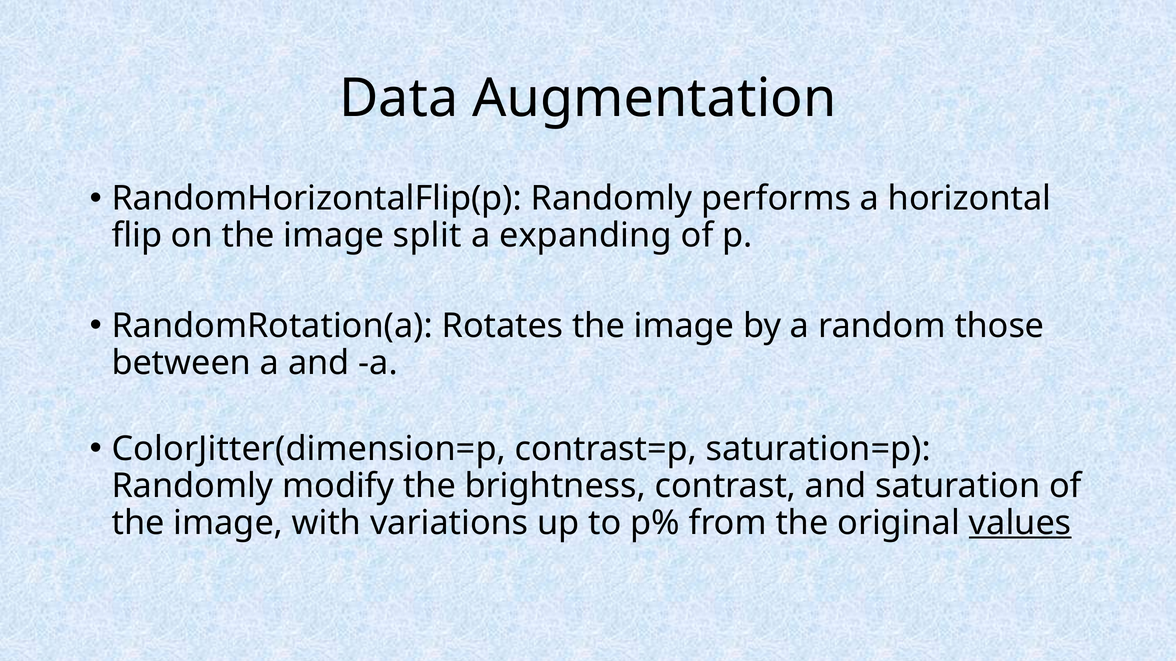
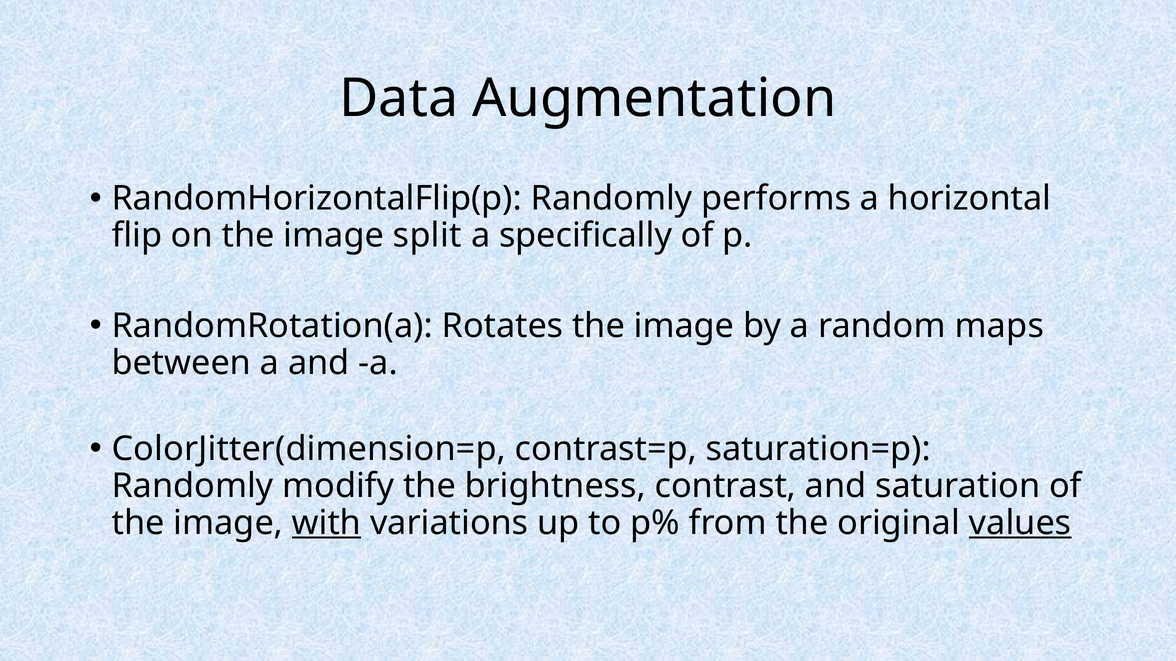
expanding: expanding -> specifically
those: those -> maps
with underline: none -> present
